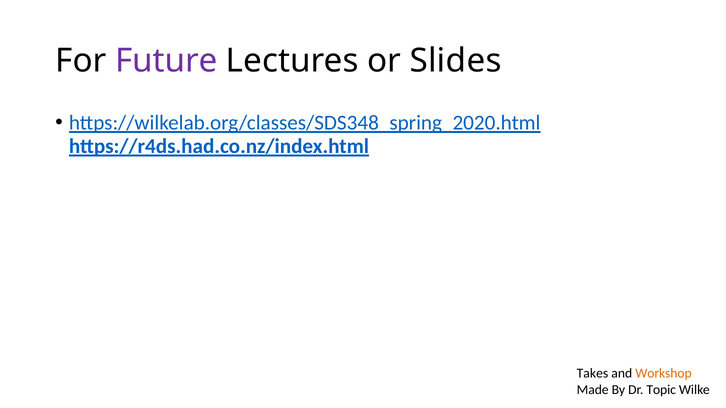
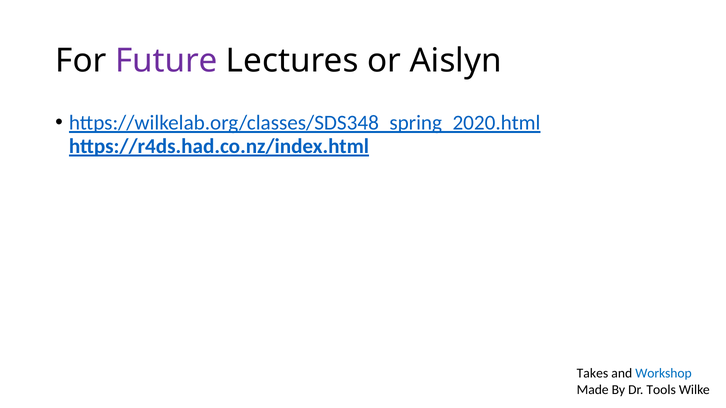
Slides: Slides -> Aislyn
Workshop colour: orange -> blue
Topic: Topic -> Tools
